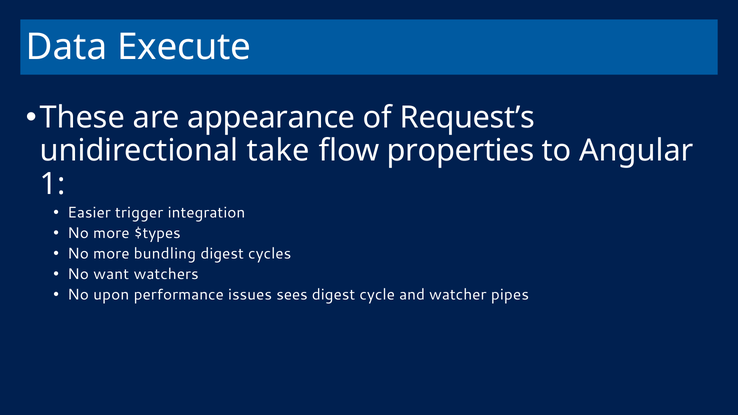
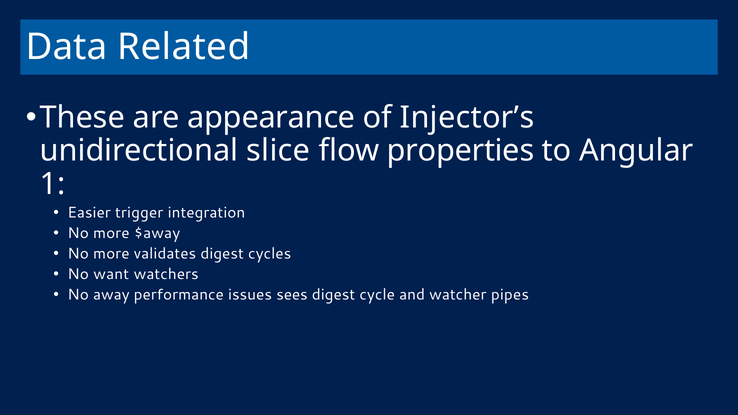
Execute: Execute -> Related
Request’s: Request’s -> Injector’s
take: take -> slice
$types: $types -> $away
bundling: bundling -> validates
upon: upon -> away
